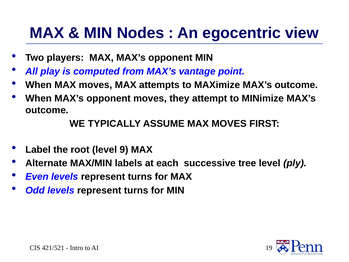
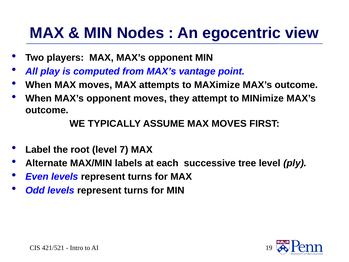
9: 9 -> 7
